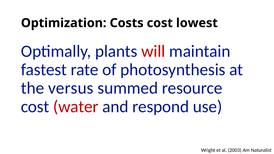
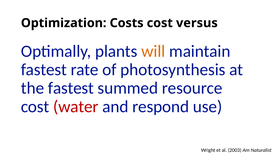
lowest: lowest -> versus
will colour: red -> orange
the versus: versus -> fastest
